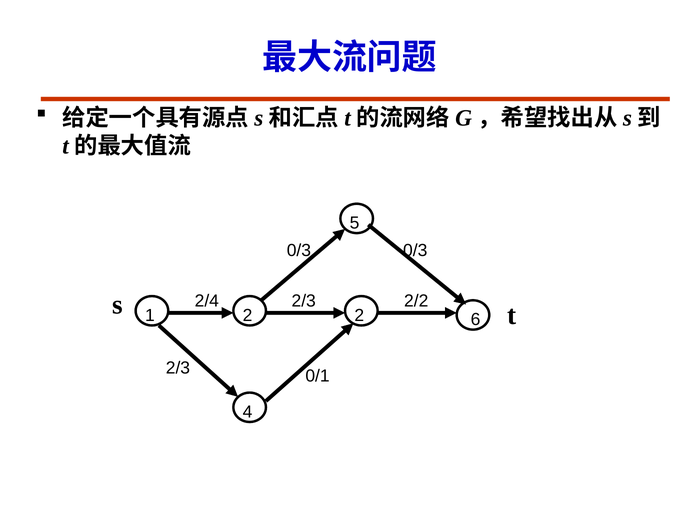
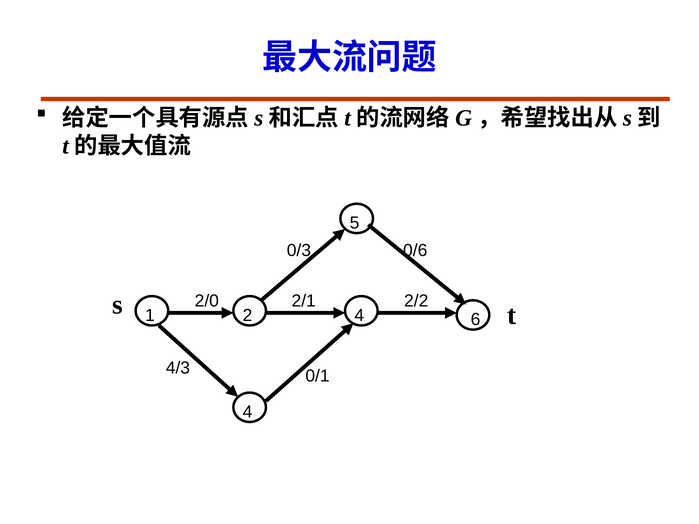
0/3 0/3: 0/3 -> 0/6
2/4: 2/4 -> 2/0
2/3 at (304, 301): 2/3 -> 2/1
2 2: 2 -> 4
2/3 at (178, 368): 2/3 -> 4/3
